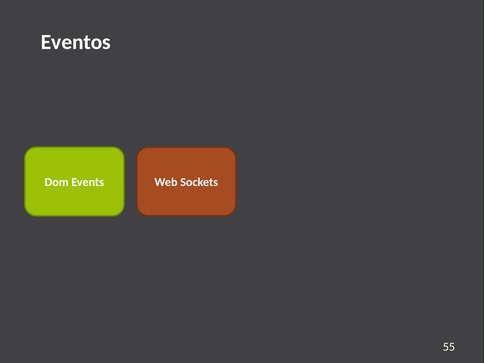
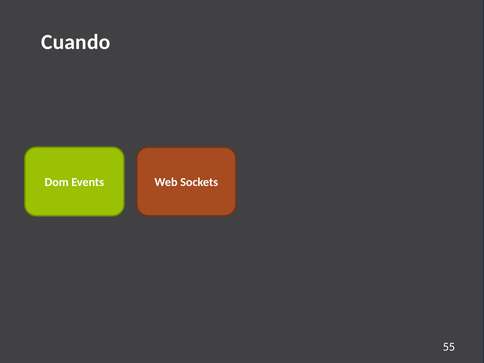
Eventos: Eventos -> Cuando
